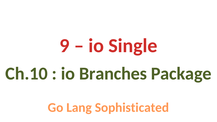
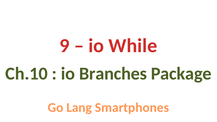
Single: Single -> While
Sophisticated: Sophisticated -> Smartphones
